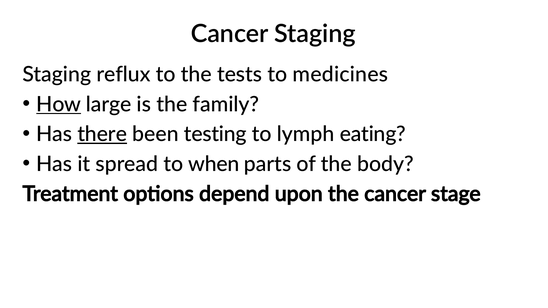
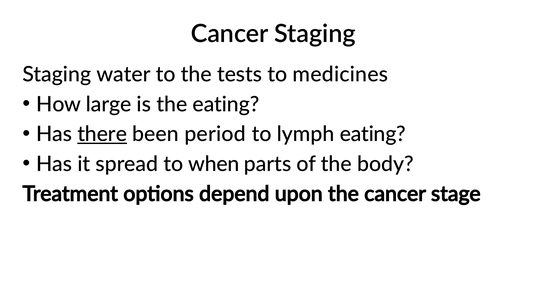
reflux: reflux -> water
How underline: present -> none
the family: family -> eating
testing: testing -> period
